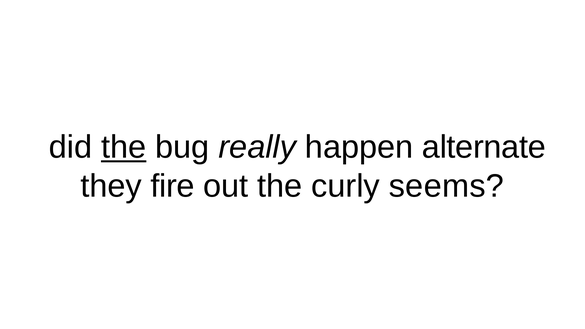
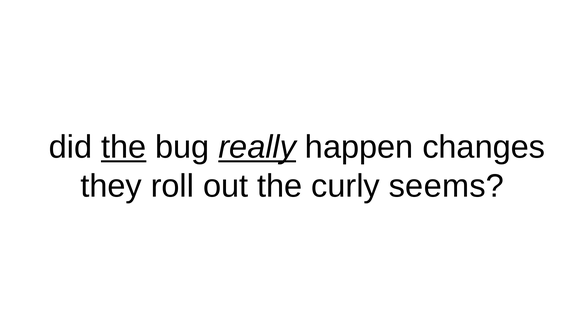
really underline: none -> present
alternate: alternate -> changes
fire: fire -> roll
